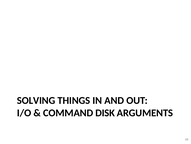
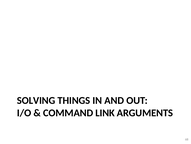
DISK: DISK -> LINK
